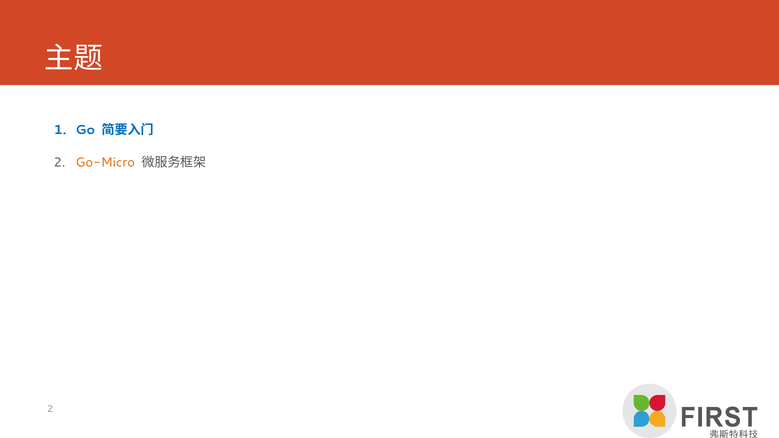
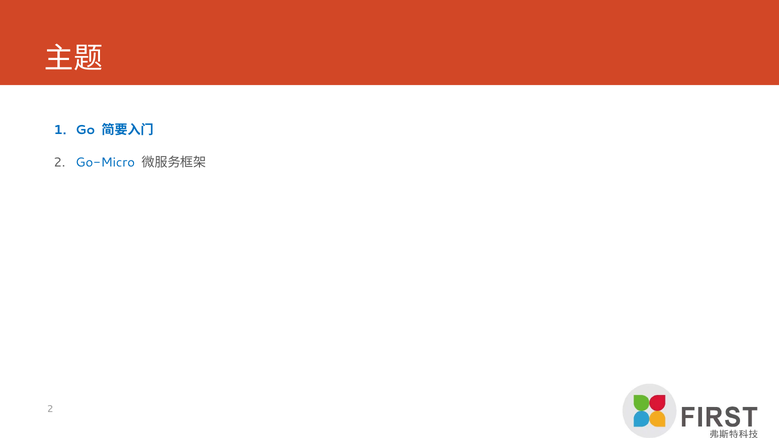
Go-Micro colour: orange -> blue
